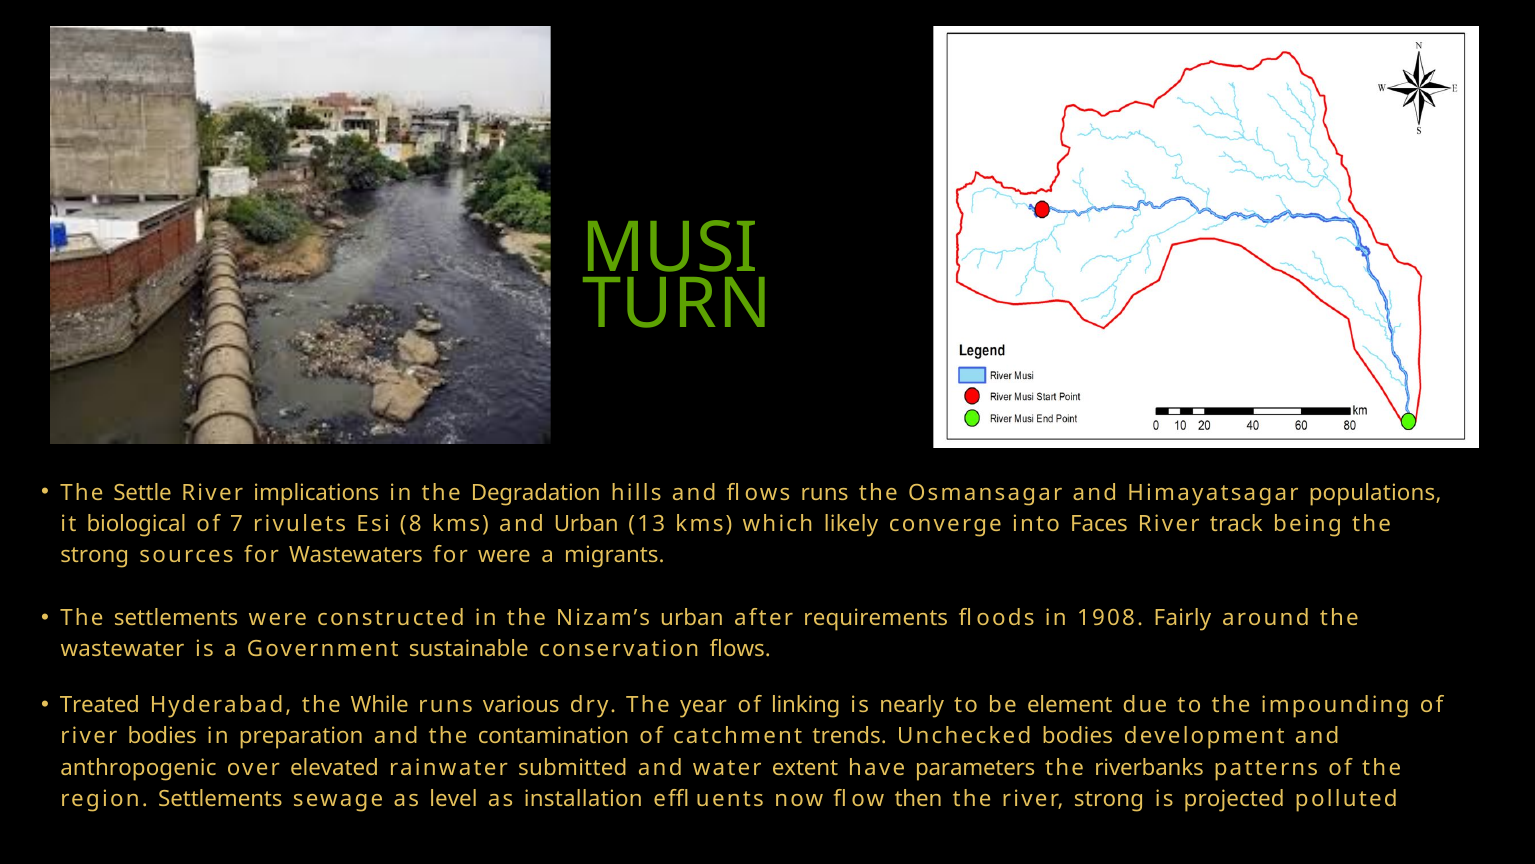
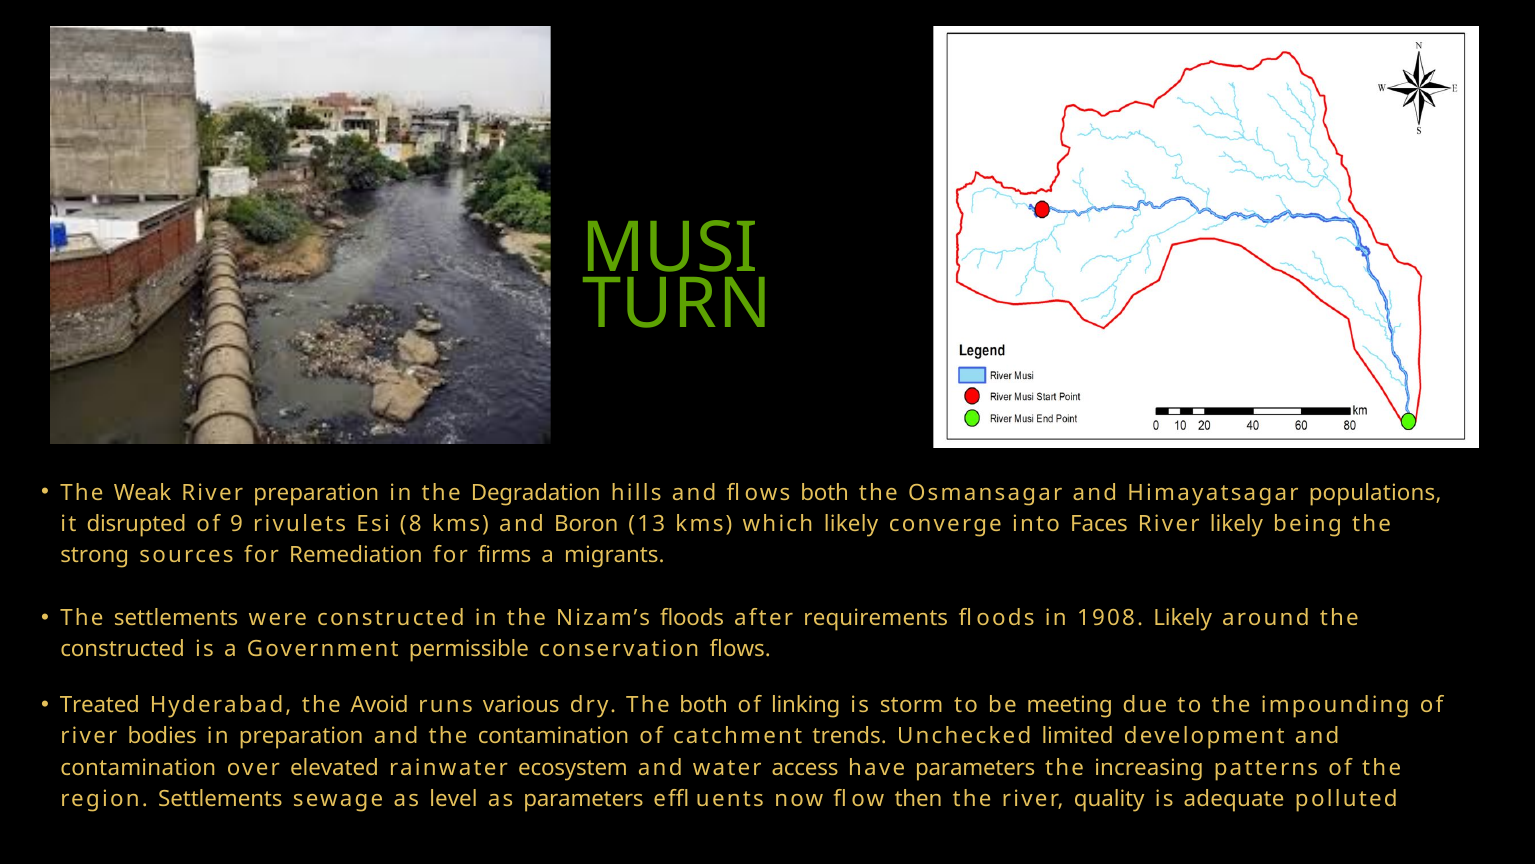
Settle: Settle -> Weak
River implications: implications -> preparation
flows runs: runs -> both
biological: biological -> disrupted
7: 7 -> 9
and Urban: Urban -> Boron
River track: track -> likely
Wastewaters: Wastewaters -> Remediation
for were: were -> firms
Nizam’s urban: urban -> floods
1908 Fairly: Fairly -> Likely
wastewater at (122, 649): wastewater -> constructed
sustainable: sustainable -> permissible
While: While -> Avoid
The year: year -> both
nearly: nearly -> storm
element: element -> meeting
Unchecked bodies: bodies -> limited
anthropogenic at (138, 767): anthropogenic -> contamination
submitted: submitted -> ecosystem
extent: extent -> access
riverbanks: riverbanks -> increasing
as installation: installation -> parameters
river strong: strong -> quality
projected: projected -> adequate
